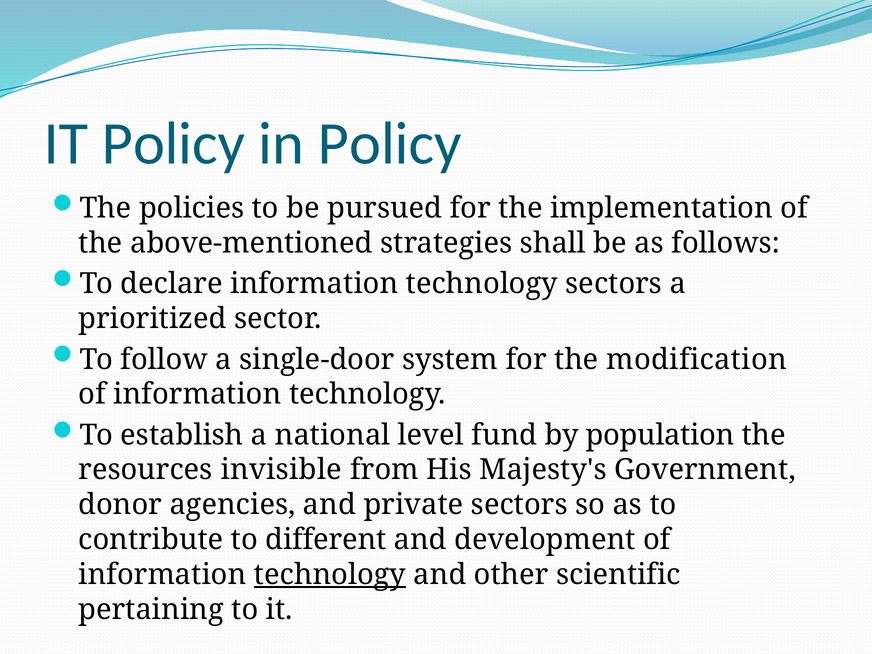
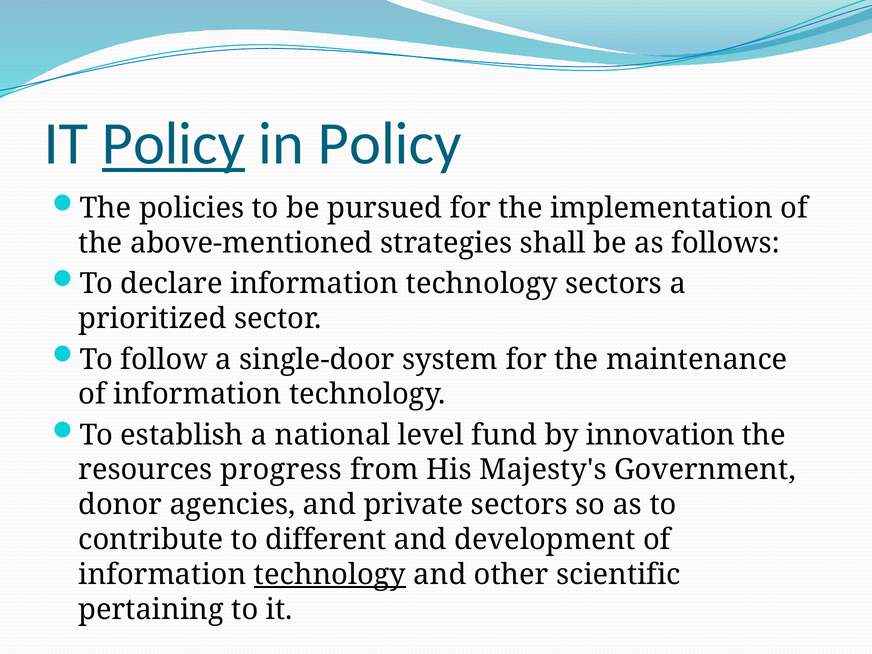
Policy at (173, 144) underline: none -> present
modification: modification -> maintenance
population: population -> innovation
invisible: invisible -> progress
